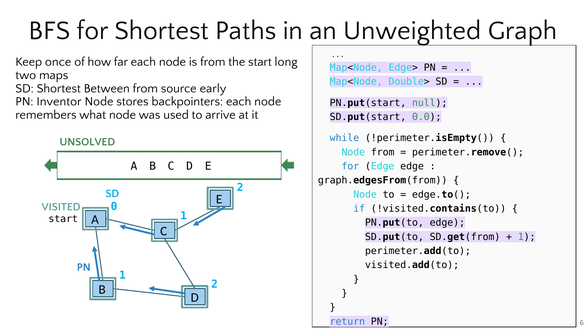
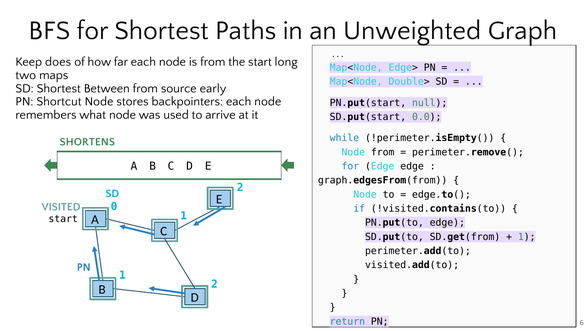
once: once -> does
Inventor: Inventor -> Shortcut
UNSOLVED: UNSOLVED -> SHORTENS
